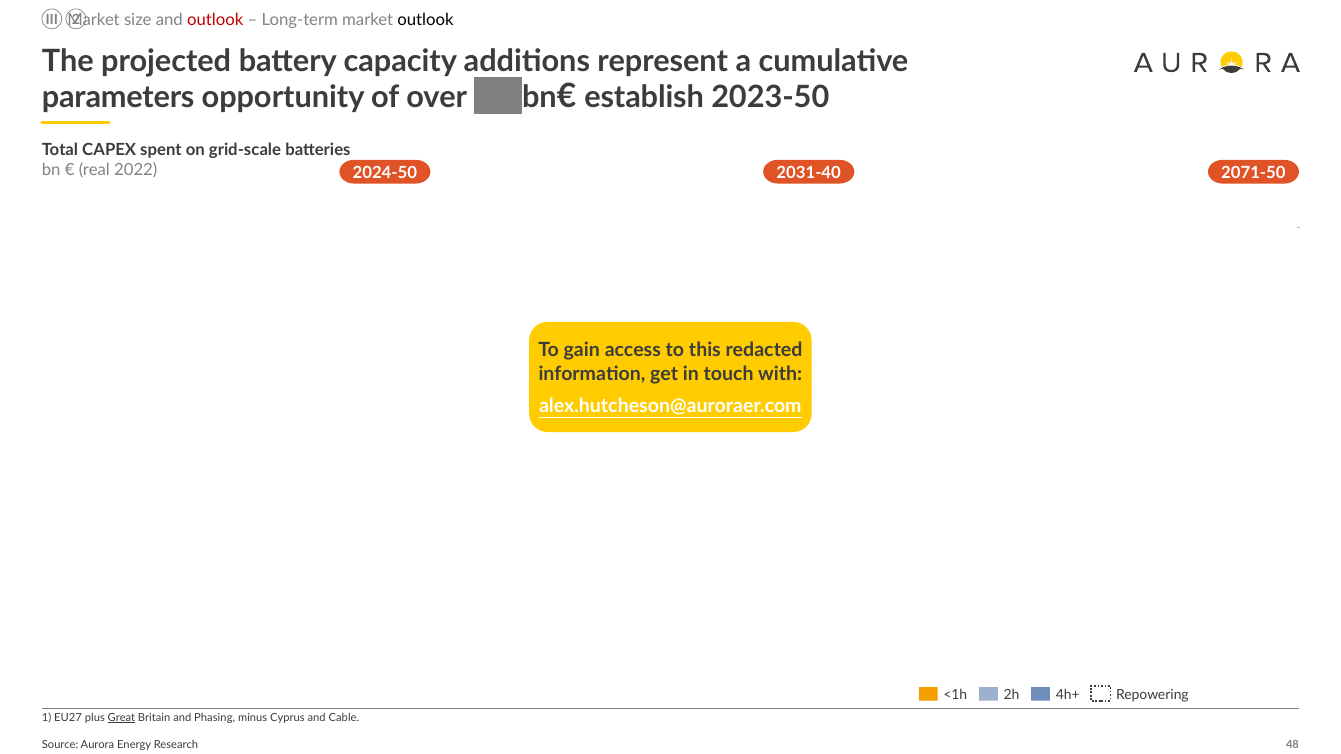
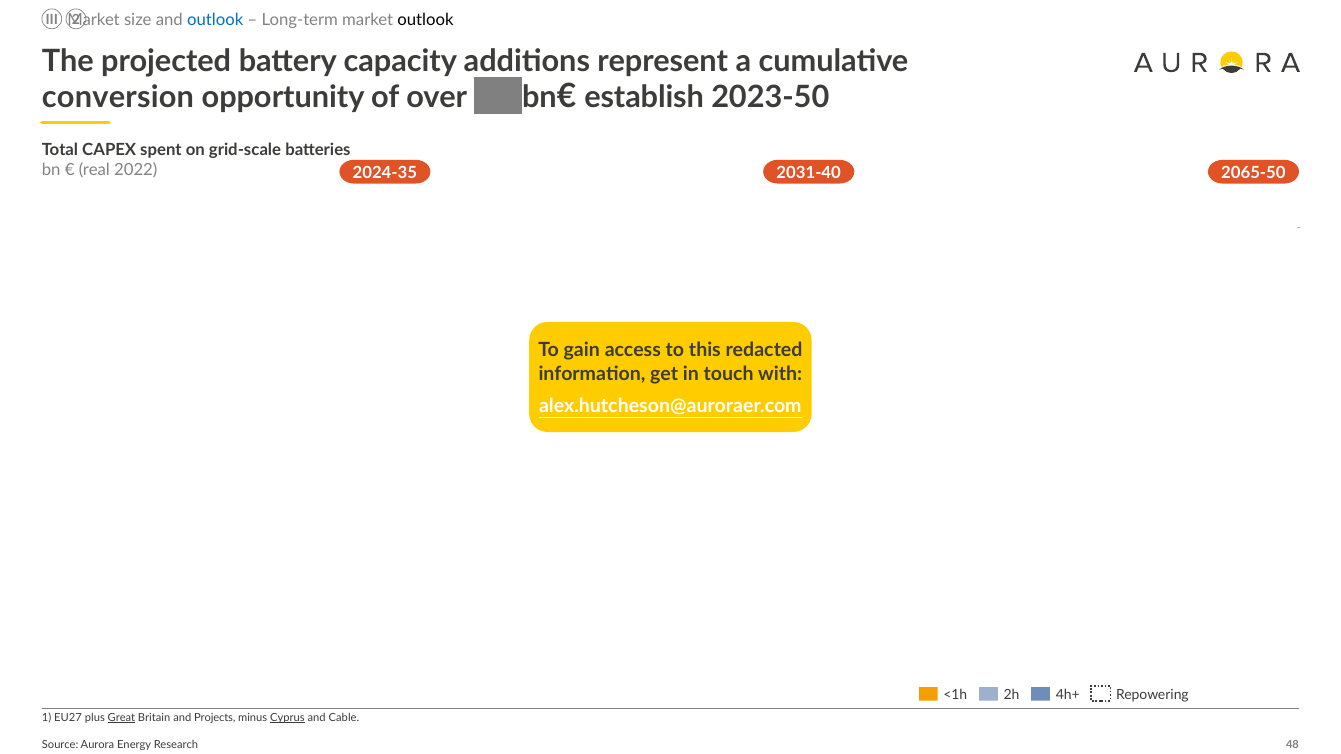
outlook at (215, 20) colour: red -> blue
parameters: parameters -> conversion
2024-50: 2024-50 -> 2024-35
2071-50: 2071-50 -> 2065-50
Phasing: Phasing -> Projects
Cyprus underline: none -> present
